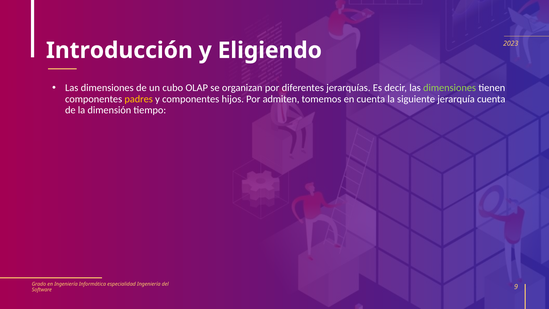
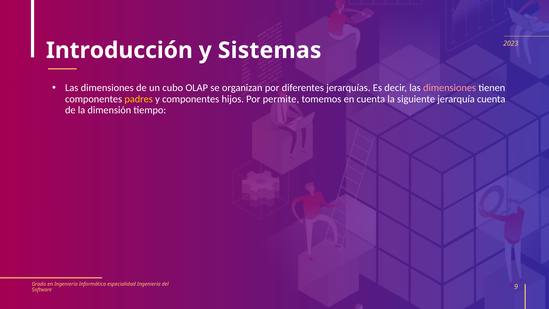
Eligiendo: Eligiendo -> Sistemas
dimensiones at (450, 88) colour: light green -> pink
admiten: admiten -> permite
